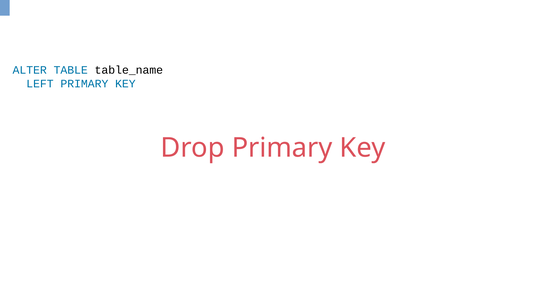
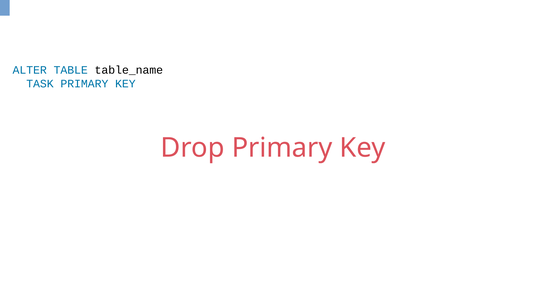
LEFT: LEFT -> TASK
